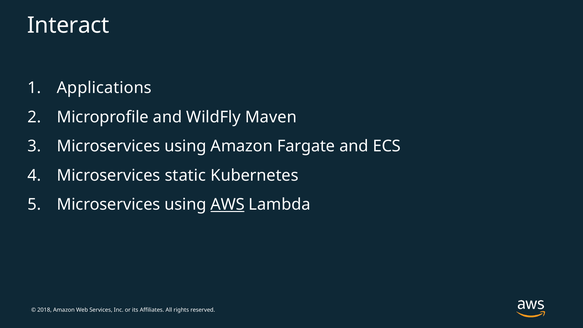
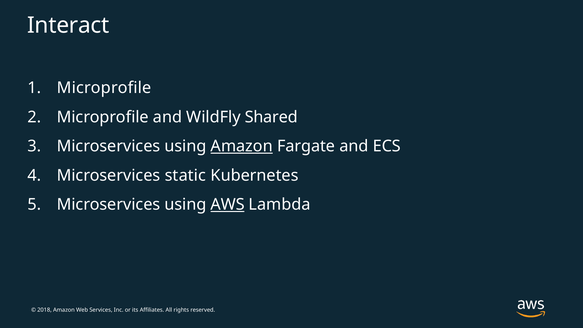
Applications at (104, 88): Applications -> Microprofile
Maven: Maven -> Shared
Amazon at (242, 146) underline: none -> present
